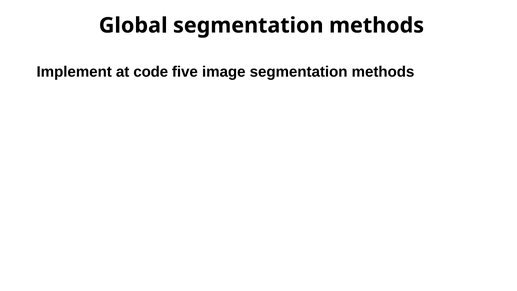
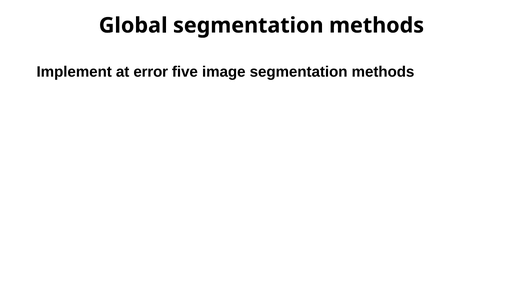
code: code -> error
